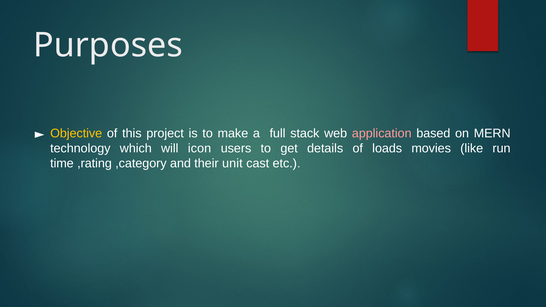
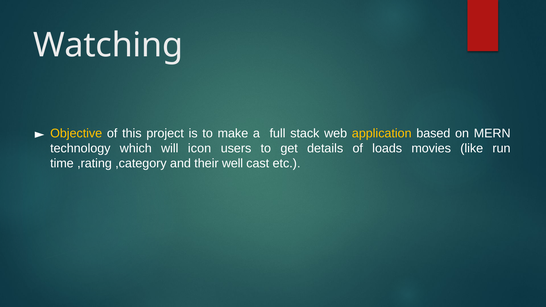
Purposes: Purposes -> Watching
application colour: pink -> yellow
unit: unit -> well
